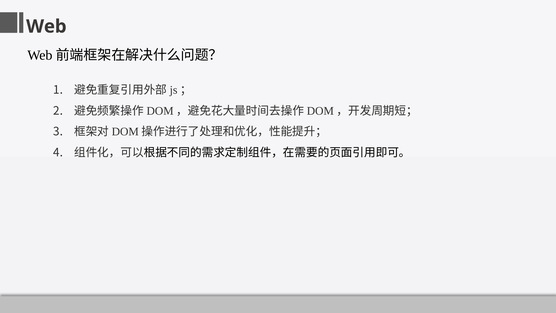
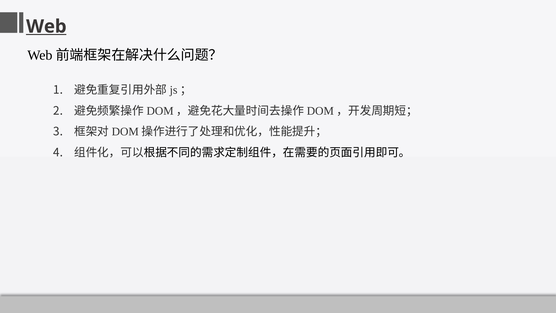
Web underline: none -> present
